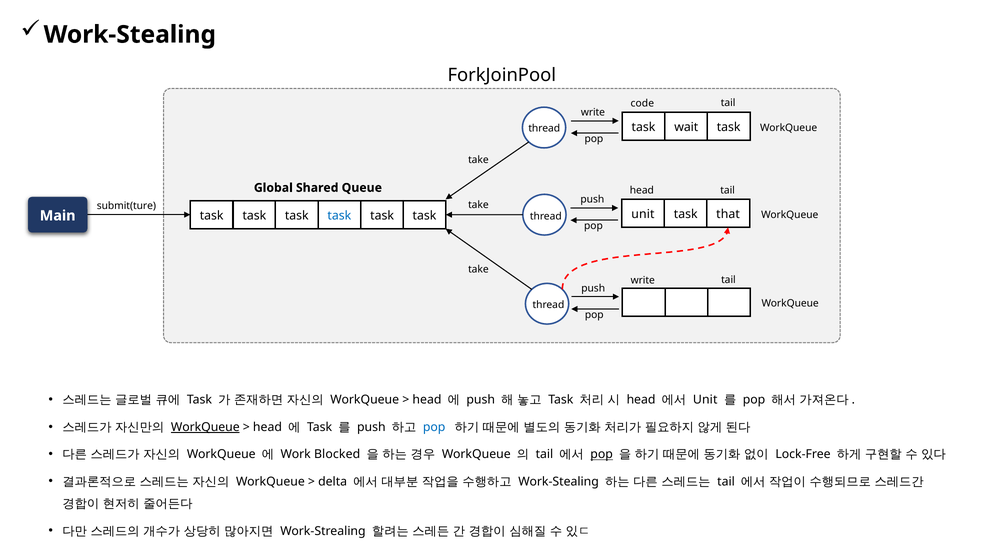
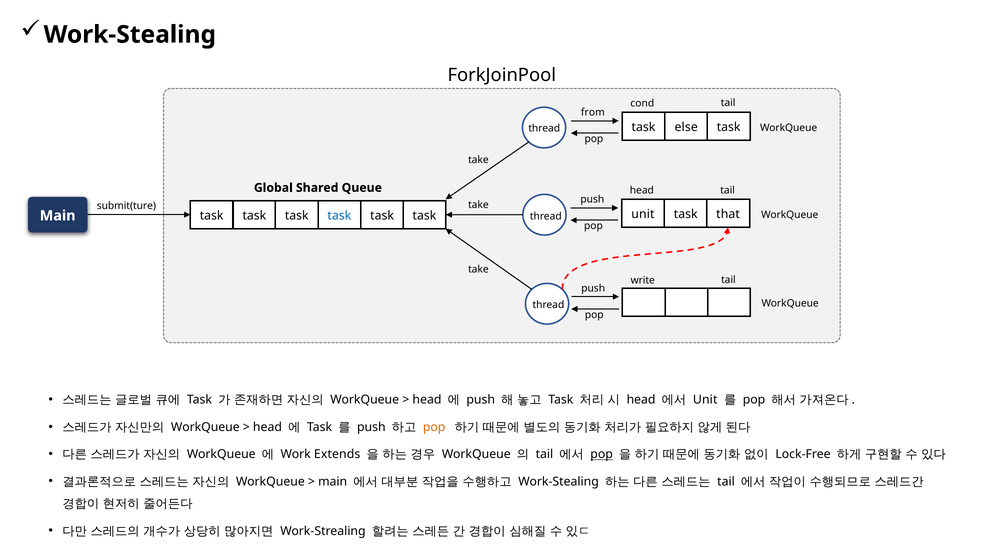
code: code -> cond
write at (593, 113): write -> from
wait: wait -> else
WorkQueue at (205, 427) underline: present -> none
pop at (434, 427) colour: blue -> orange
Blocked: Blocked -> Extends
delta at (333, 482): delta -> main
